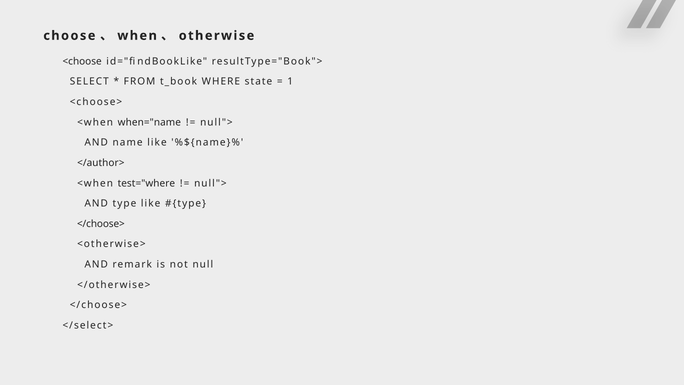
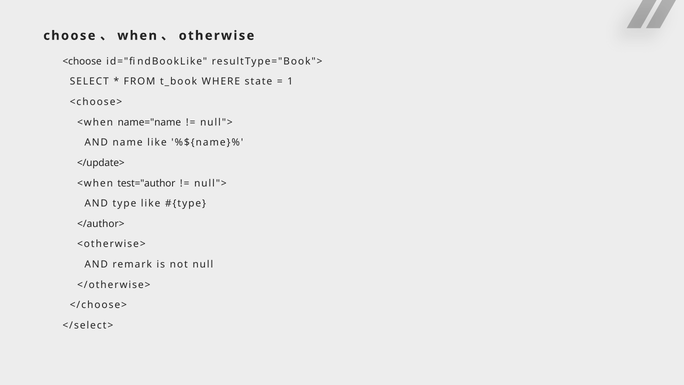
when="name: when="name -> name="name
</author>: </author> -> </update>
test="where: test="where -> test="author
</choose> at (101, 224): </choose> -> </author>
